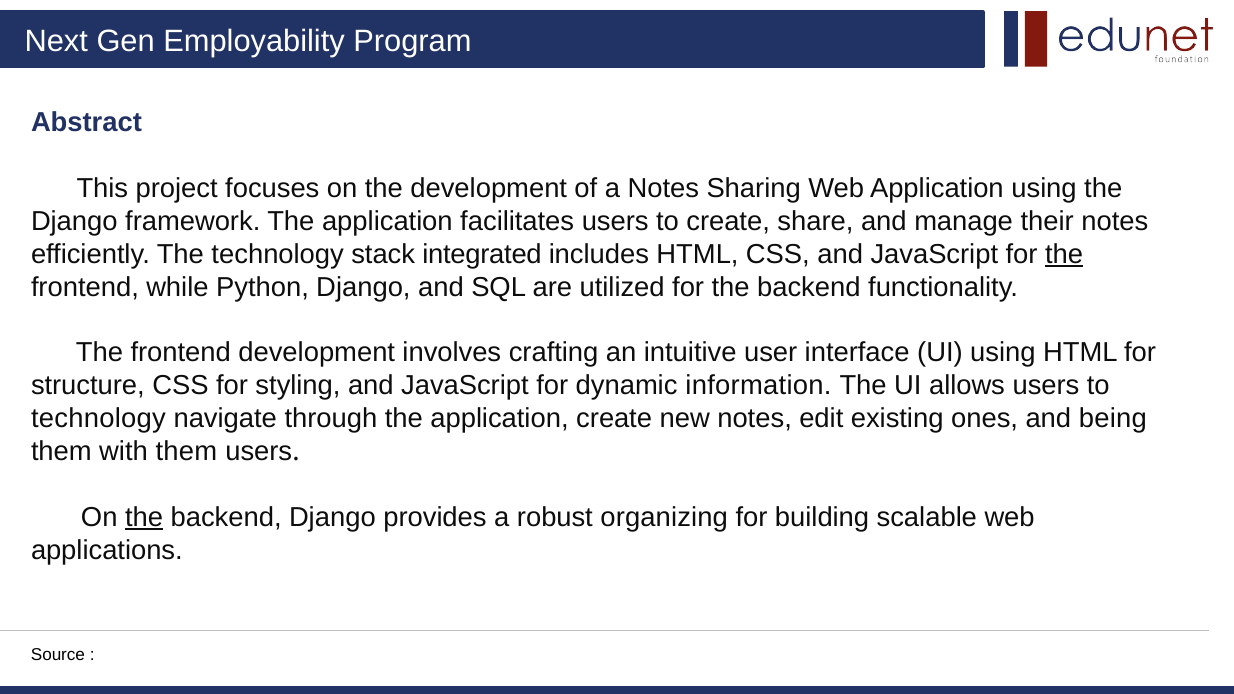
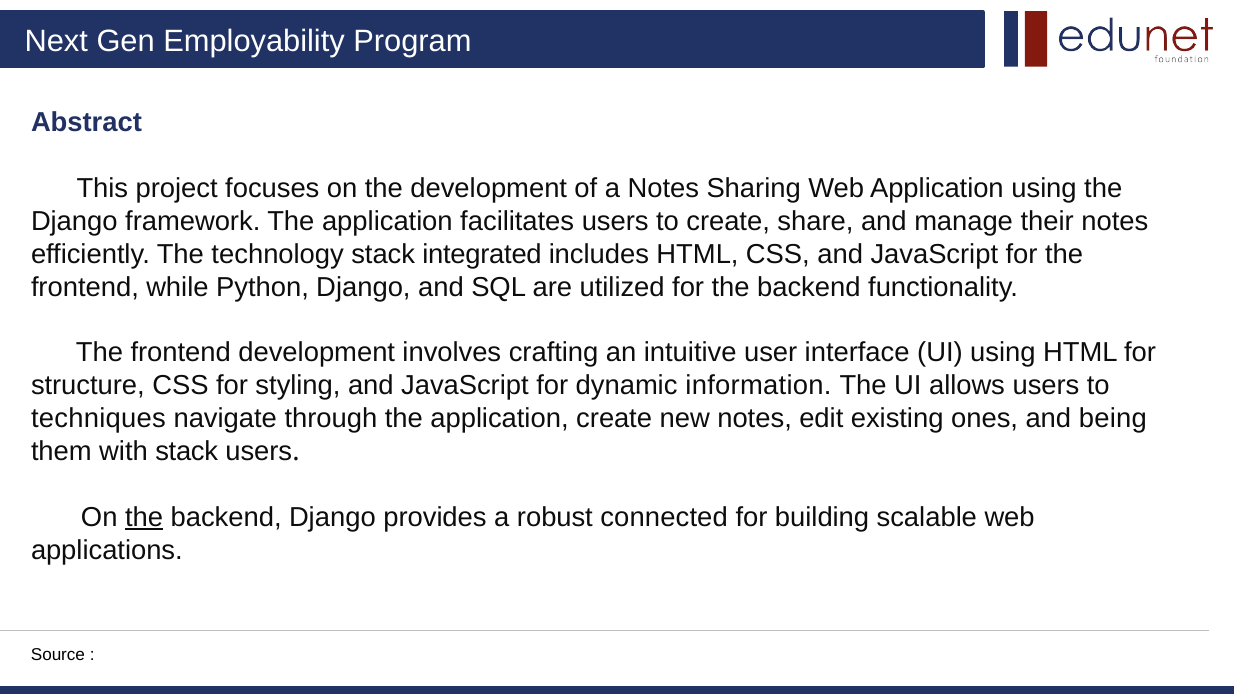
the at (1064, 254) underline: present -> none
technology at (98, 419): technology -> techniques
with them: them -> stack
organizing: organizing -> connected
